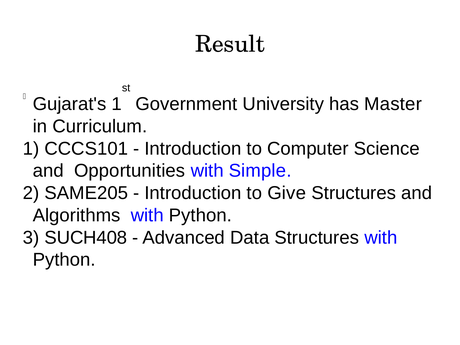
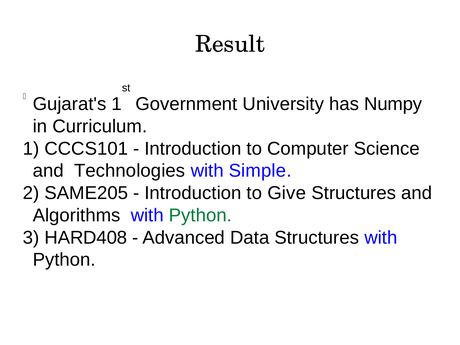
Master: Master -> Numpy
Opportunities: Opportunities -> Technologies
Python at (200, 215) colour: black -> green
SUCH408: SUCH408 -> HARD408
